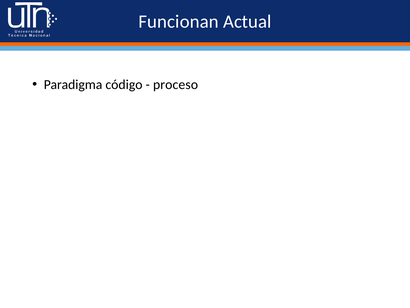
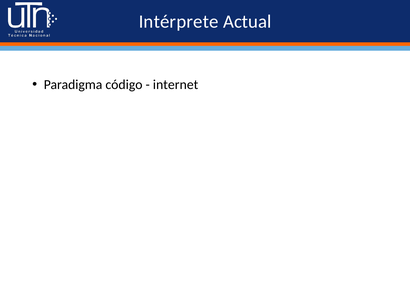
Funcionan: Funcionan -> Intérprete
proceso: proceso -> internet
